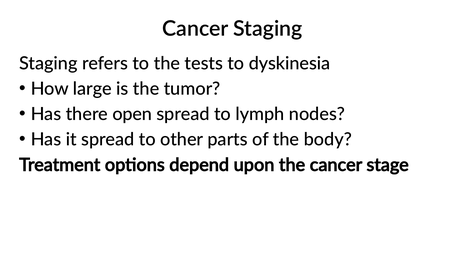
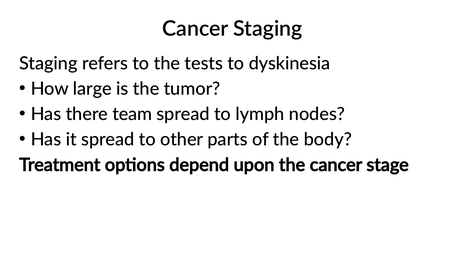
open: open -> team
